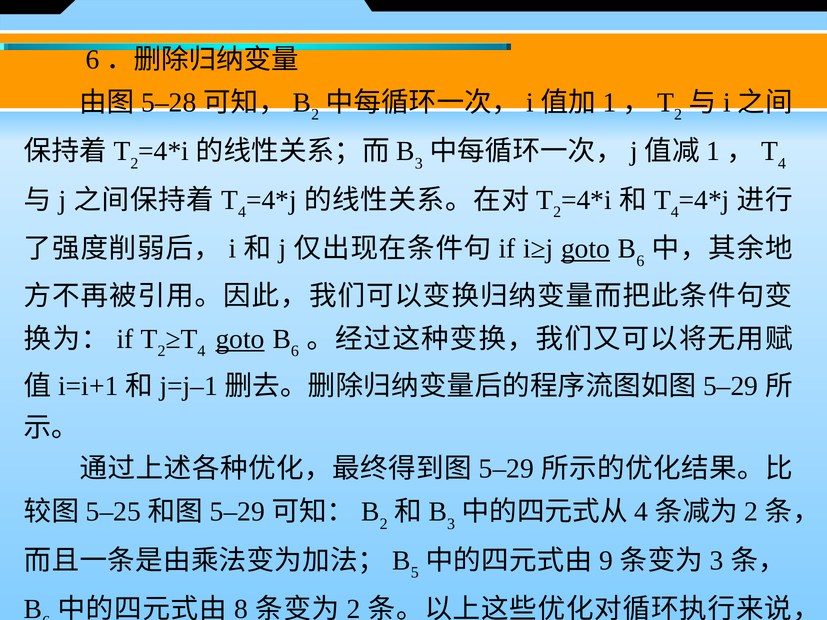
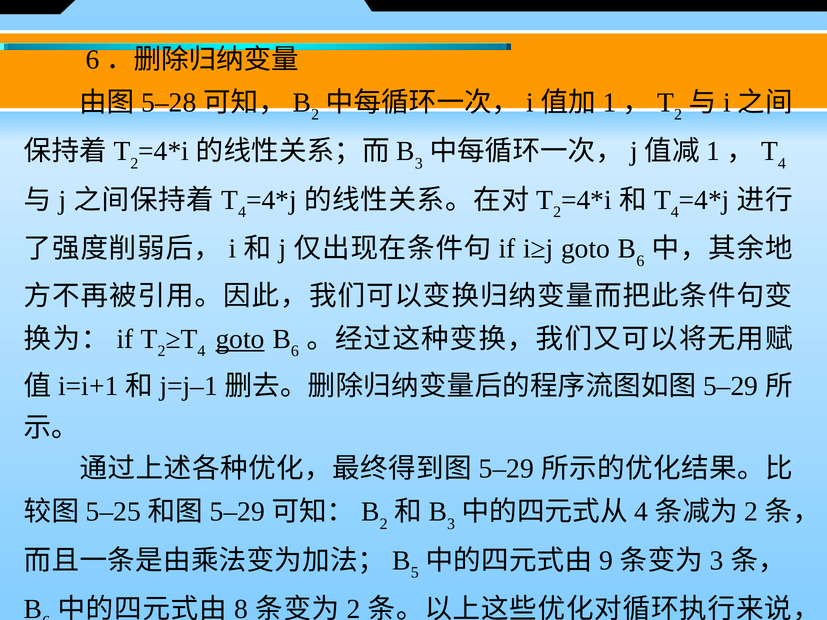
goto at (586, 249) underline: present -> none
